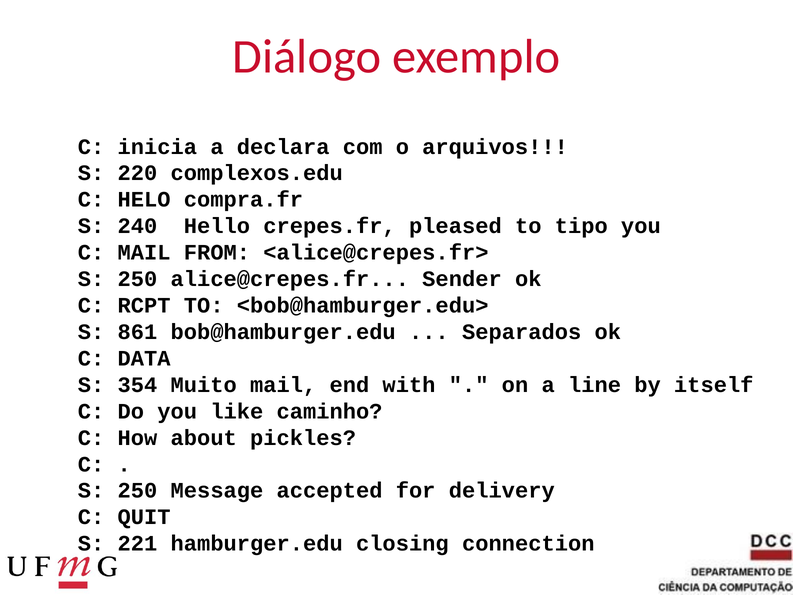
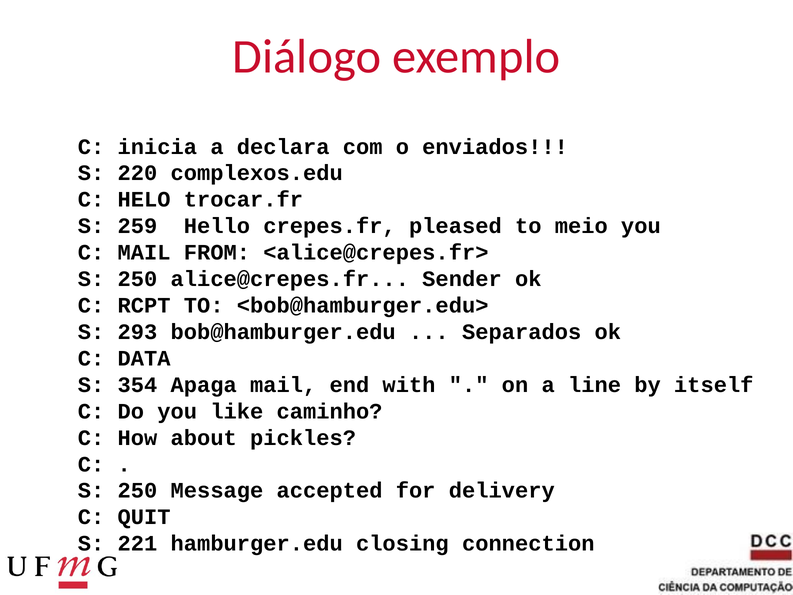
arquivos: arquivos -> enviados
compra.fr: compra.fr -> trocar.fr
240: 240 -> 259
tipo: tipo -> meio
861: 861 -> 293
Muito: Muito -> Apaga
